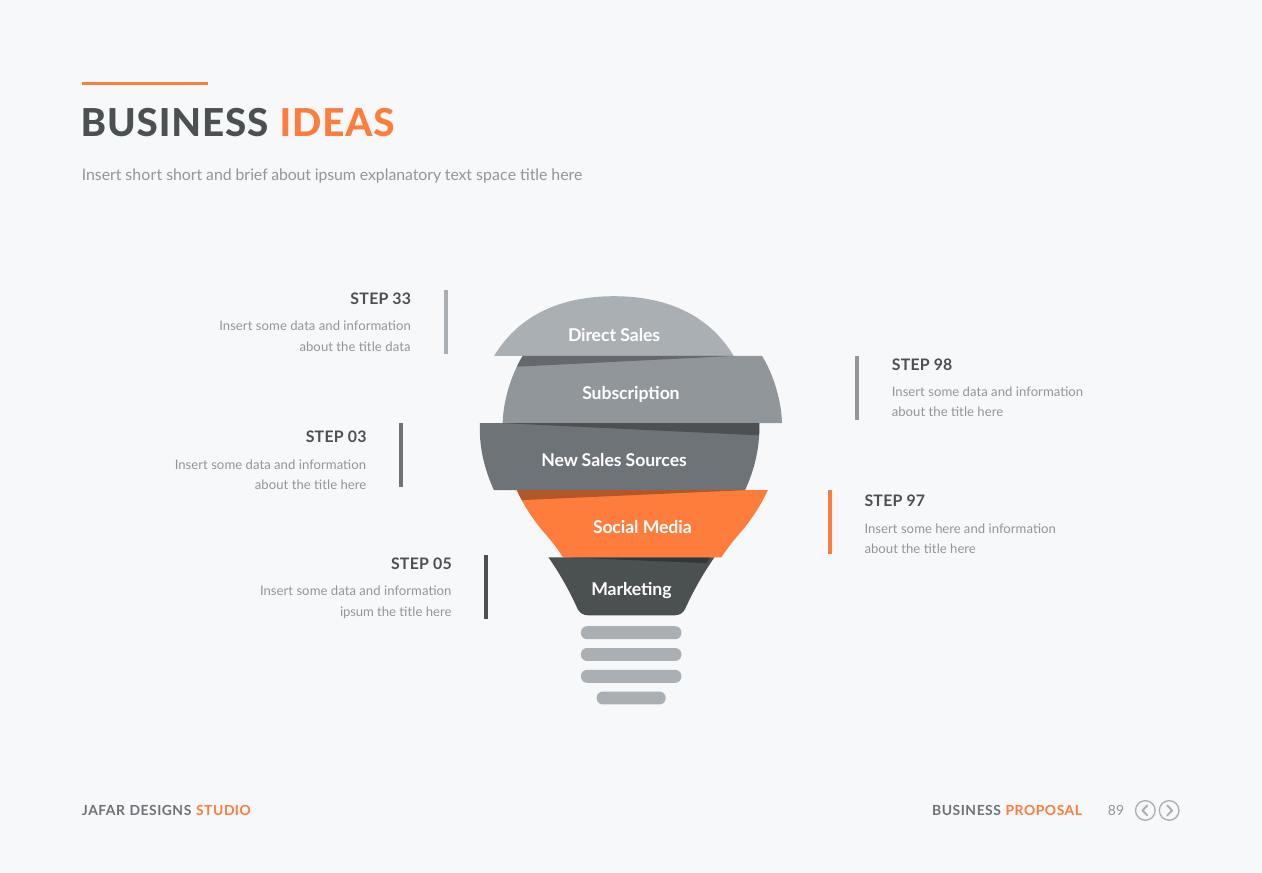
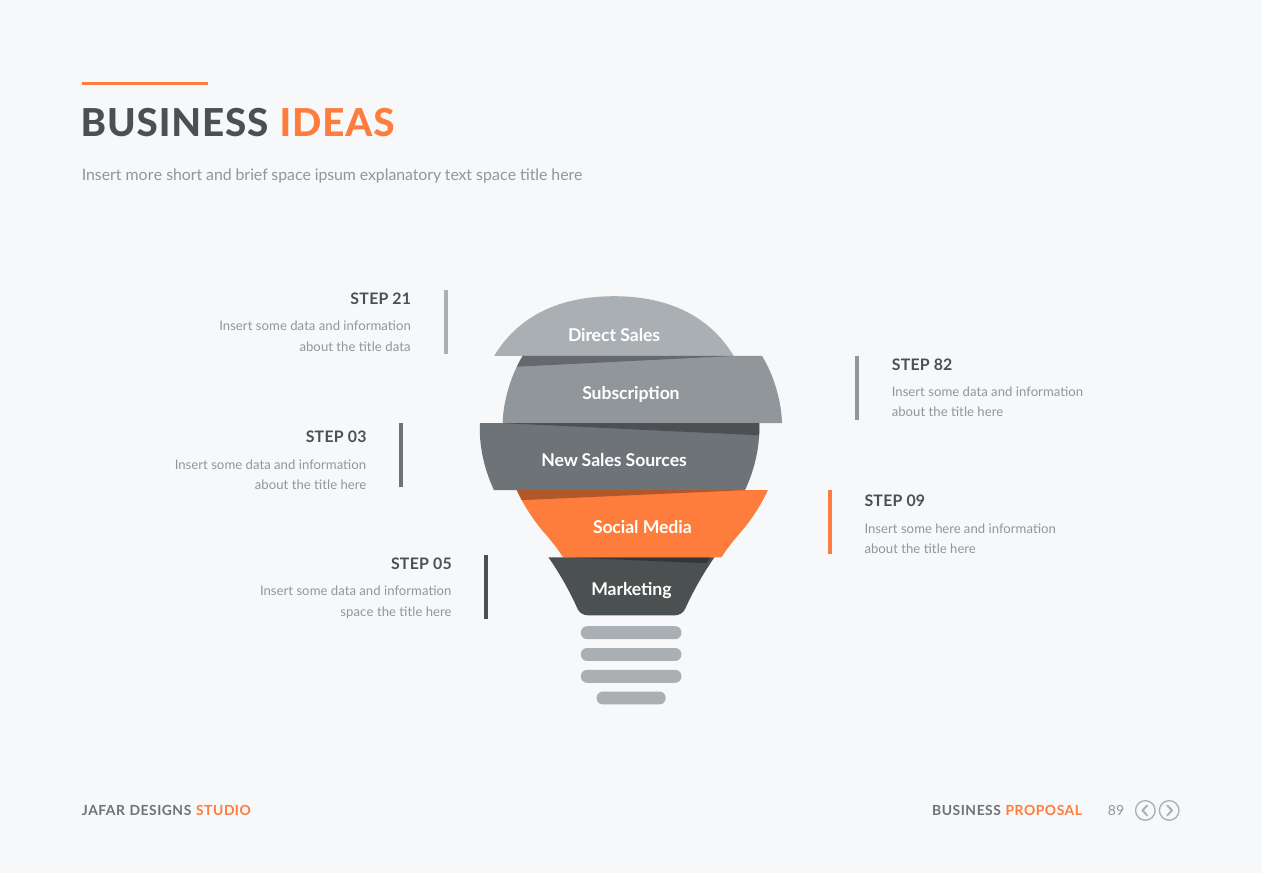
Insert short: short -> more
brief about: about -> space
33: 33 -> 21
98: 98 -> 82
97: 97 -> 09
ipsum at (357, 612): ipsum -> space
